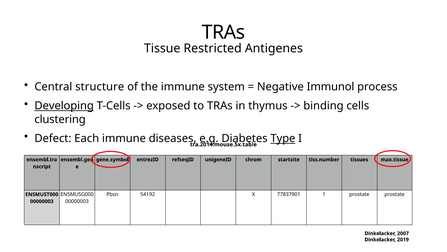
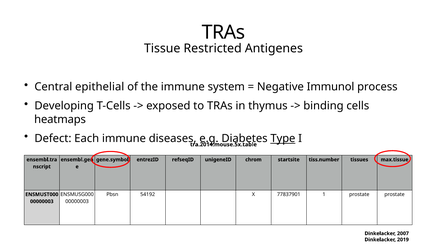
structure: structure -> epithelial
Developing underline: present -> none
clustering: clustering -> heatmaps
